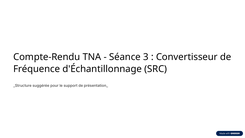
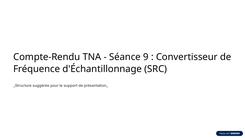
3: 3 -> 9
